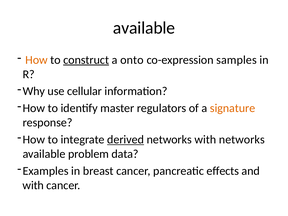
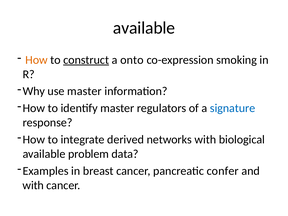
samples: samples -> smoking
use cellular: cellular -> master
signature colour: orange -> blue
derived underline: present -> none
with networks: networks -> biological
effects: effects -> confer
